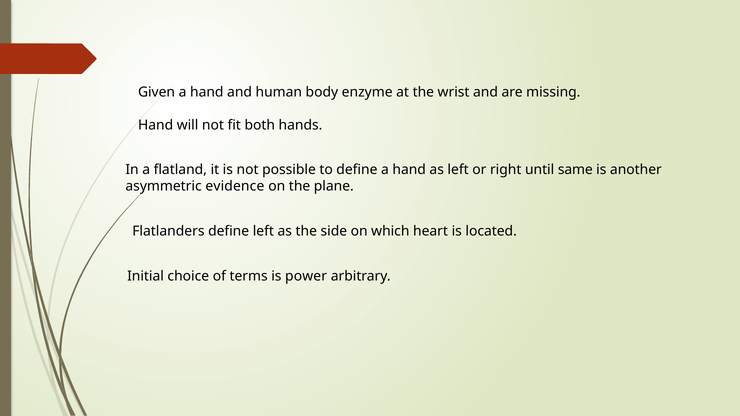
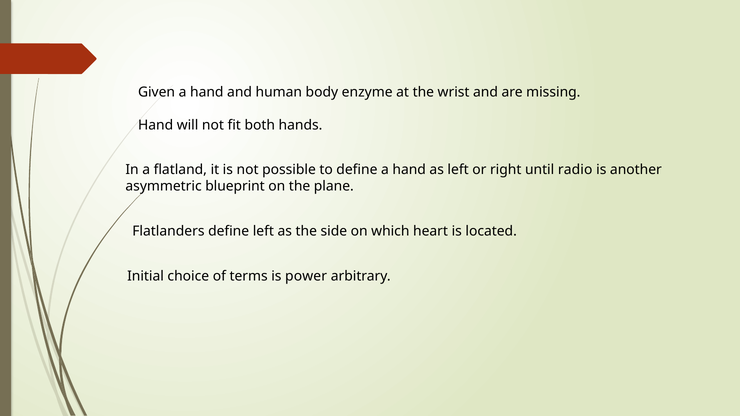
same: same -> radio
evidence: evidence -> blueprint
